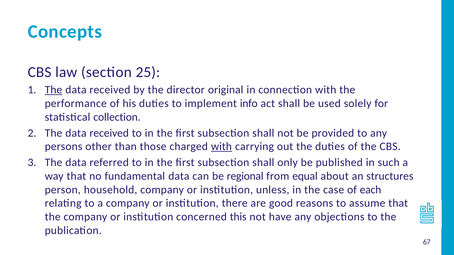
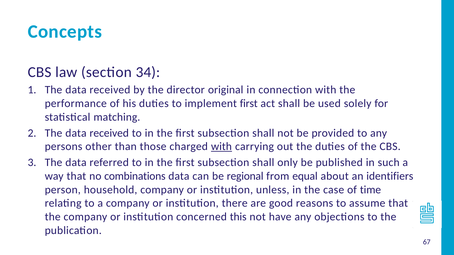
25: 25 -> 34
The at (53, 90) underline: present -> none
implement info: info -> first
collection: collection -> matching
fundamental: fundamental -> combinations
structures: structures -> identifiers
each: each -> time
